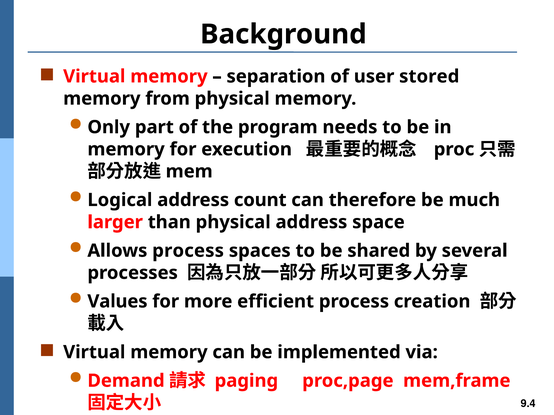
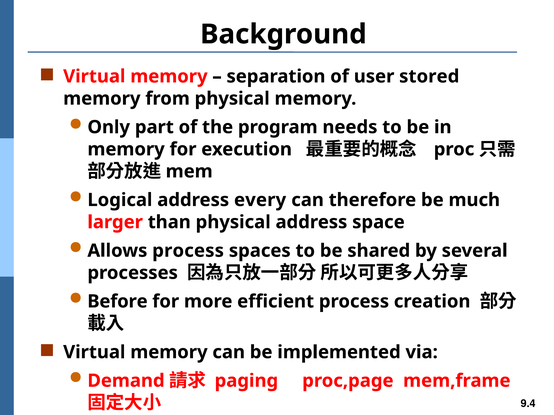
count: count -> every
Values: Values -> Before
